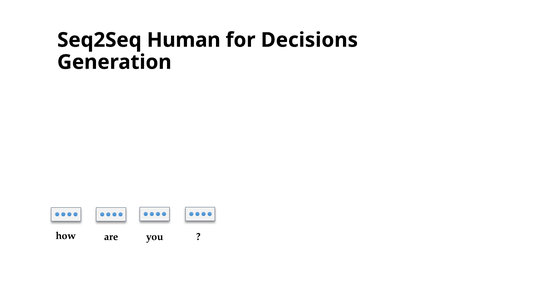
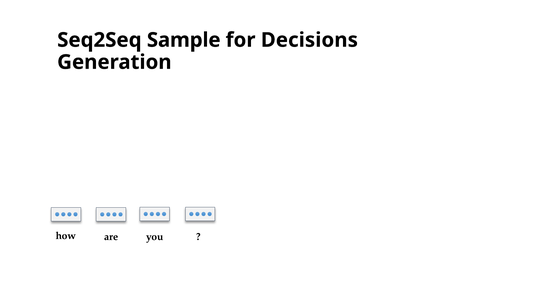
Human: Human -> Sample
